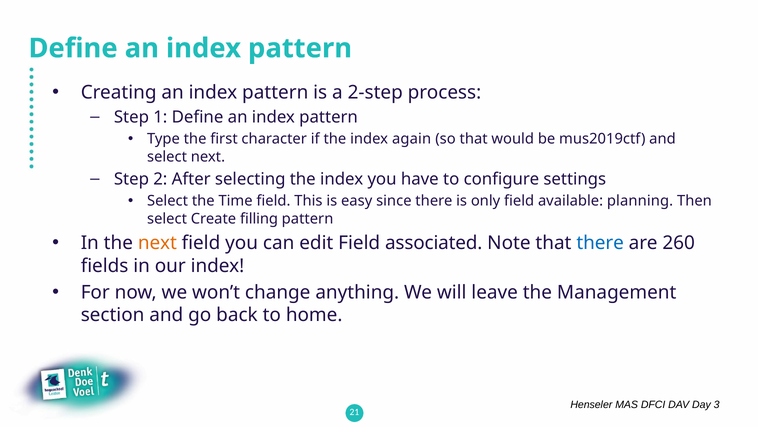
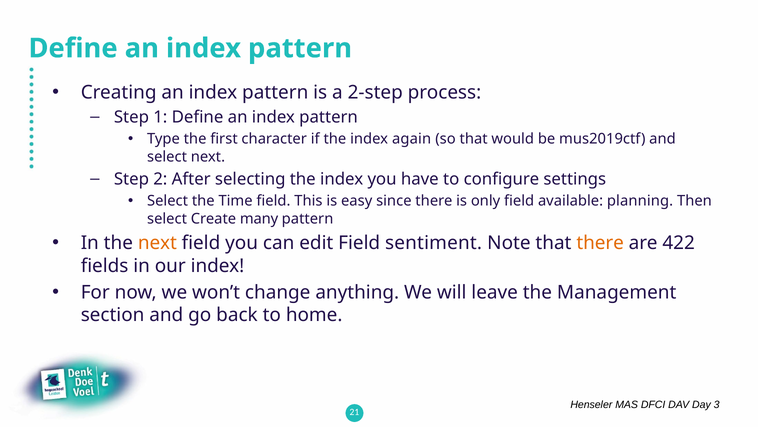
filling: filling -> many
associated: associated -> sentiment
there at (600, 243) colour: blue -> orange
260: 260 -> 422
